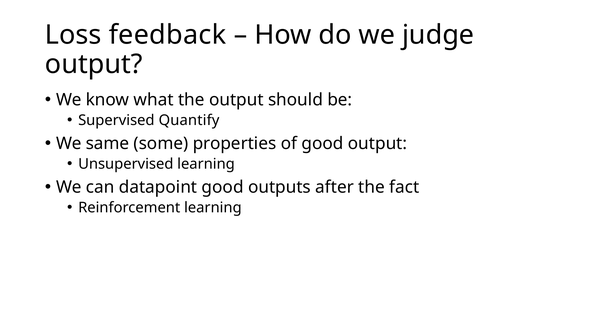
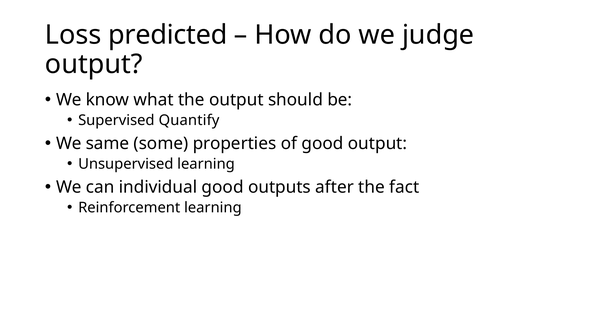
feedback: feedback -> predicted
datapoint: datapoint -> individual
